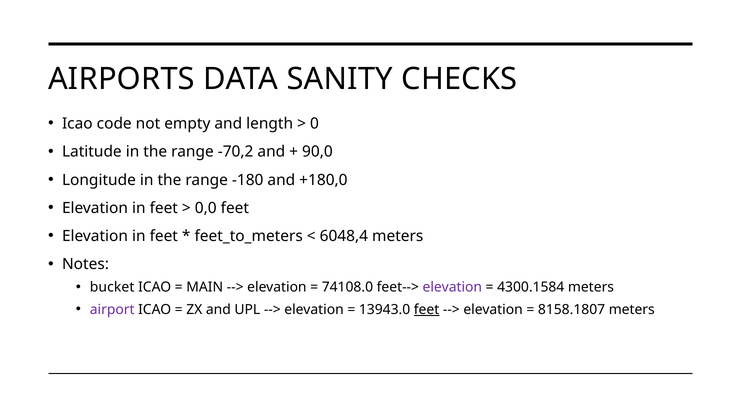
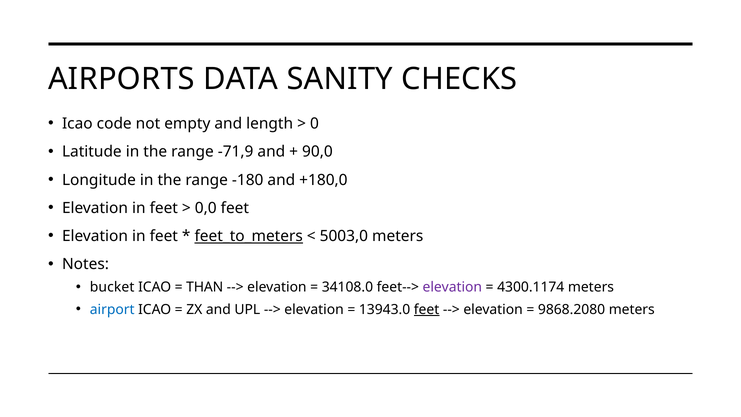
-70,2: -70,2 -> -71,9
feet_to_meters underline: none -> present
6048,4: 6048,4 -> 5003,0
MAIN: MAIN -> THAN
74108.0: 74108.0 -> 34108.0
4300.1584: 4300.1584 -> 4300.1174
airport colour: purple -> blue
8158.1807: 8158.1807 -> 9868.2080
